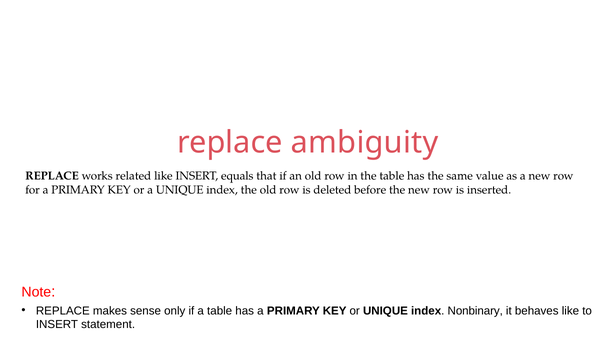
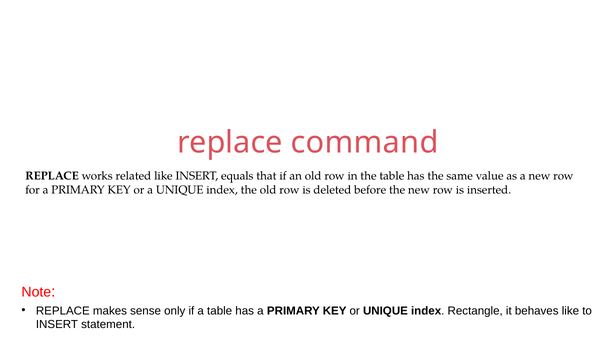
ambiguity: ambiguity -> command
Nonbinary: Nonbinary -> Rectangle
